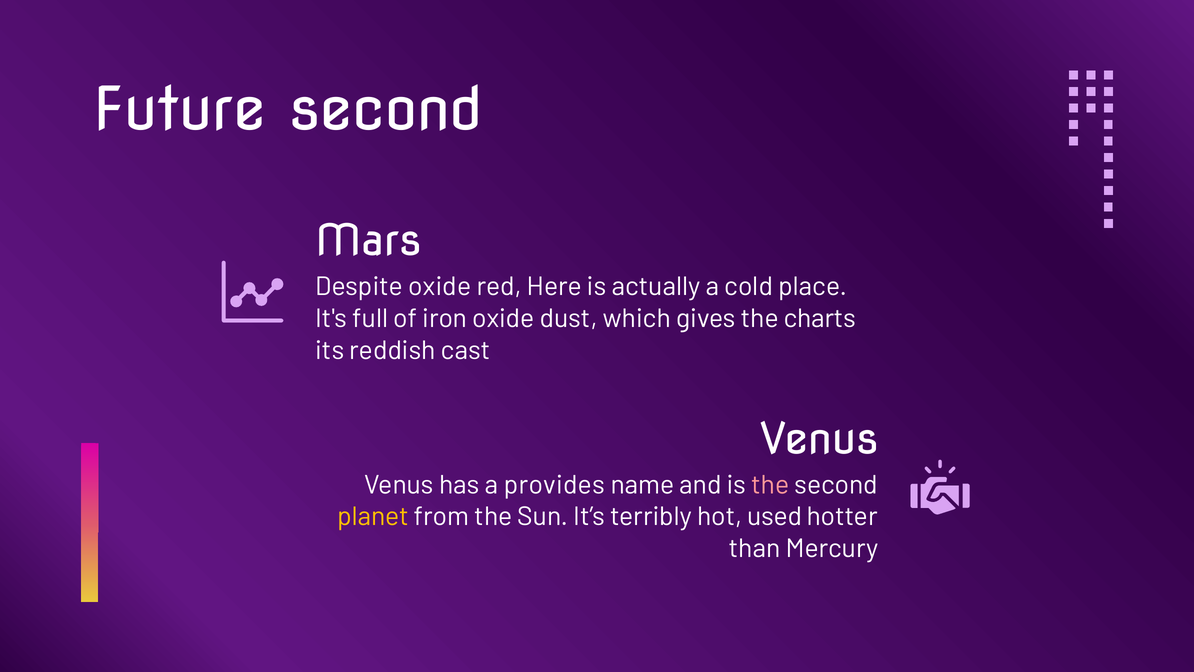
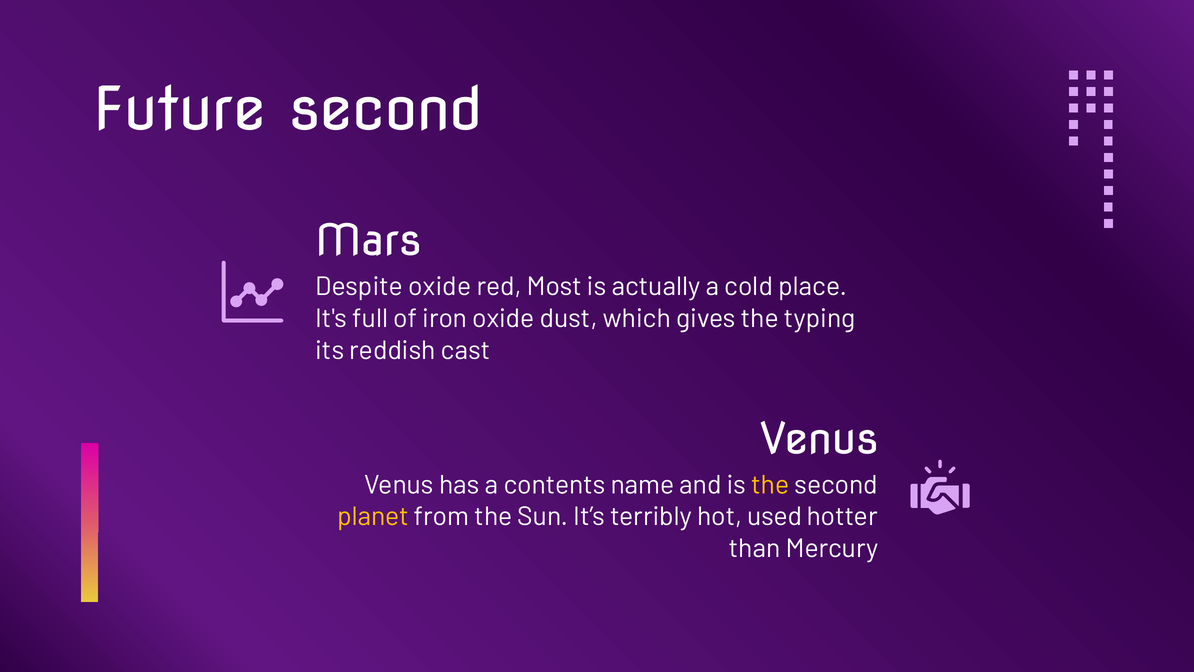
Here: Here -> Most
charts: charts -> typing
provides: provides -> contents
the at (770, 485) colour: pink -> yellow
